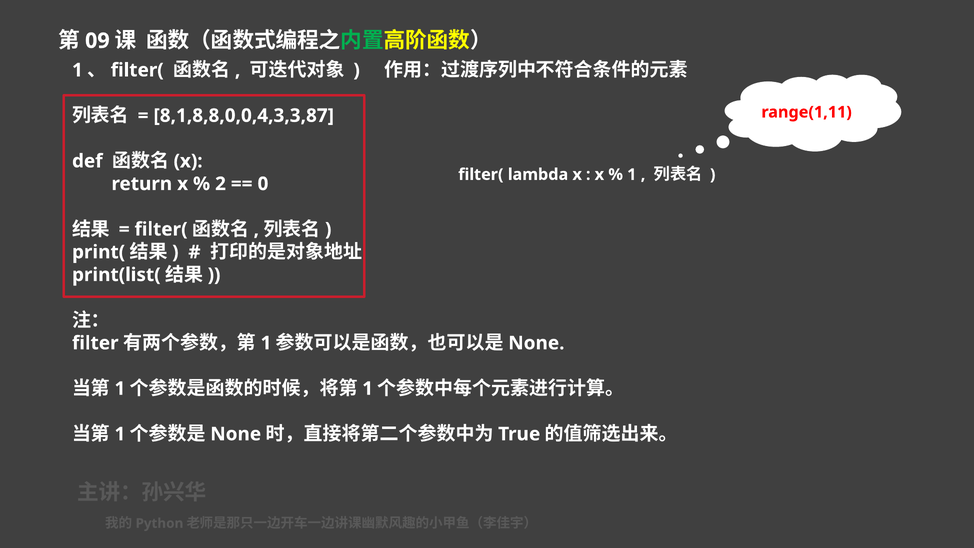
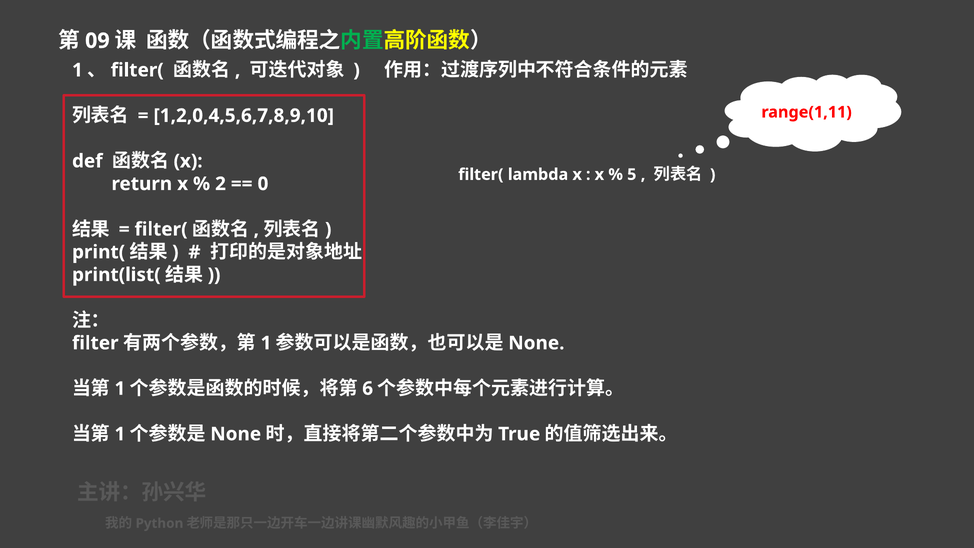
8,1,8,8,0,0,4,3,3,87: 8,1,8,8,0,0,4,3,3,87 -> 1,2,0,4,5,6,7,8,9,10
1 at (632, 174): 1 -> 5
1 at (368, 388): 1 -> 6
